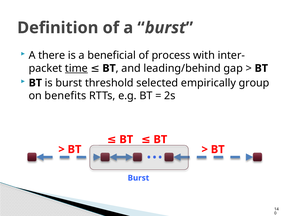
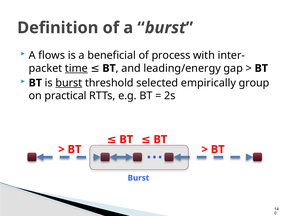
there: there -> flows
leading/behind: leading/behind -> leading/energy
burst at (69, 83) underline: none -> present
benefits: benefits -> practical
